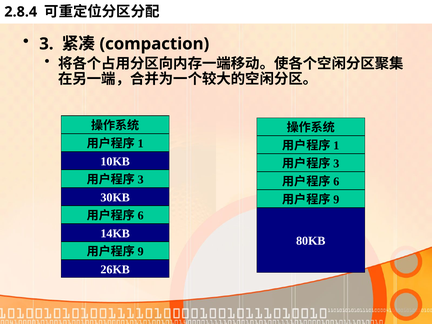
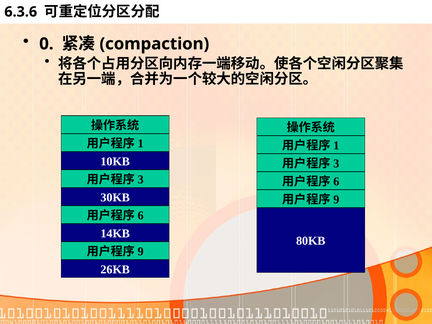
2.8.4: 2.8.4 -> 6.3.6
3: 3 -> 0
